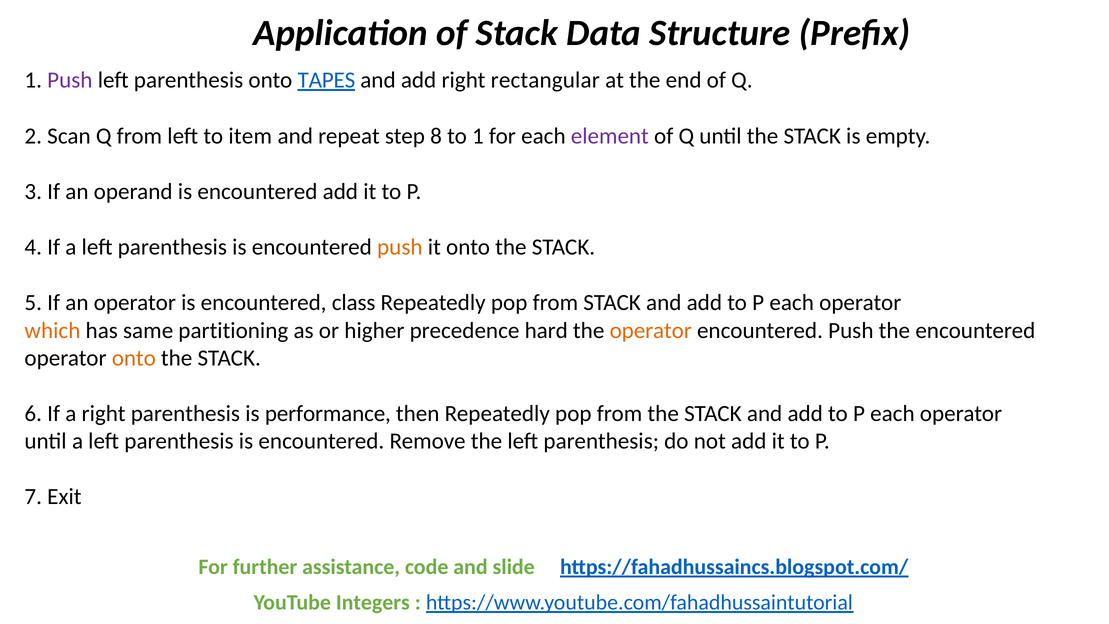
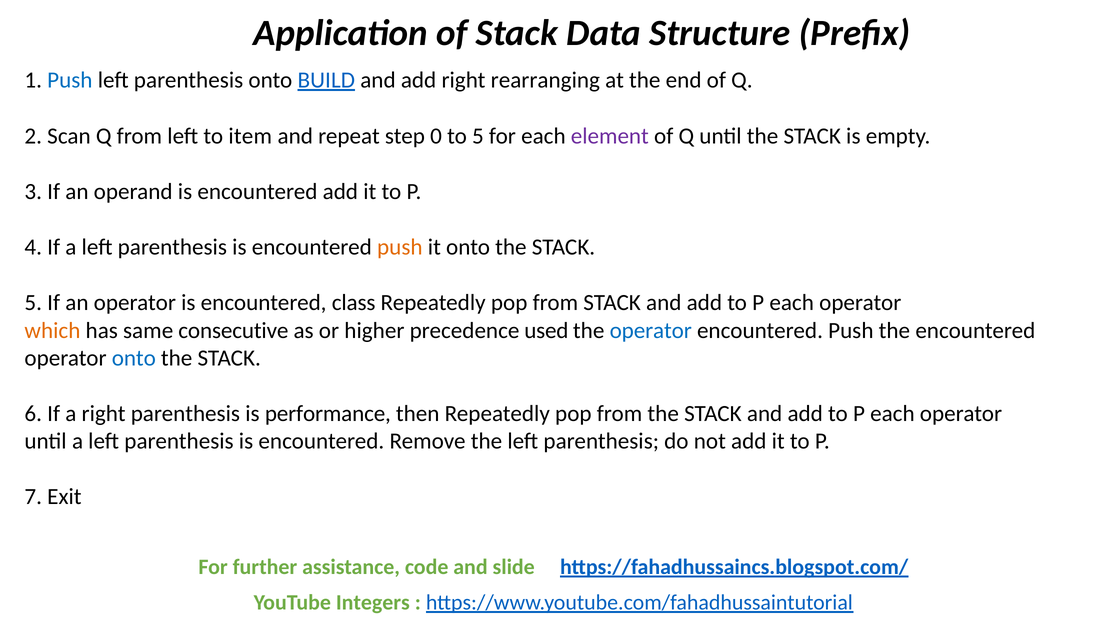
Push at (70, 80) colour: purple -> blue
TAPES: TAPES -> BUILD
rectangular: rectangular -> rearranging
8: 8 -> 0
to 1: 1 -> 5
partitioning: partitioning -> consecutive
hard: hard -> used
operator at (651, 330) colour: orange -> blue
onto at (134, 358) colour: orange -> blue
